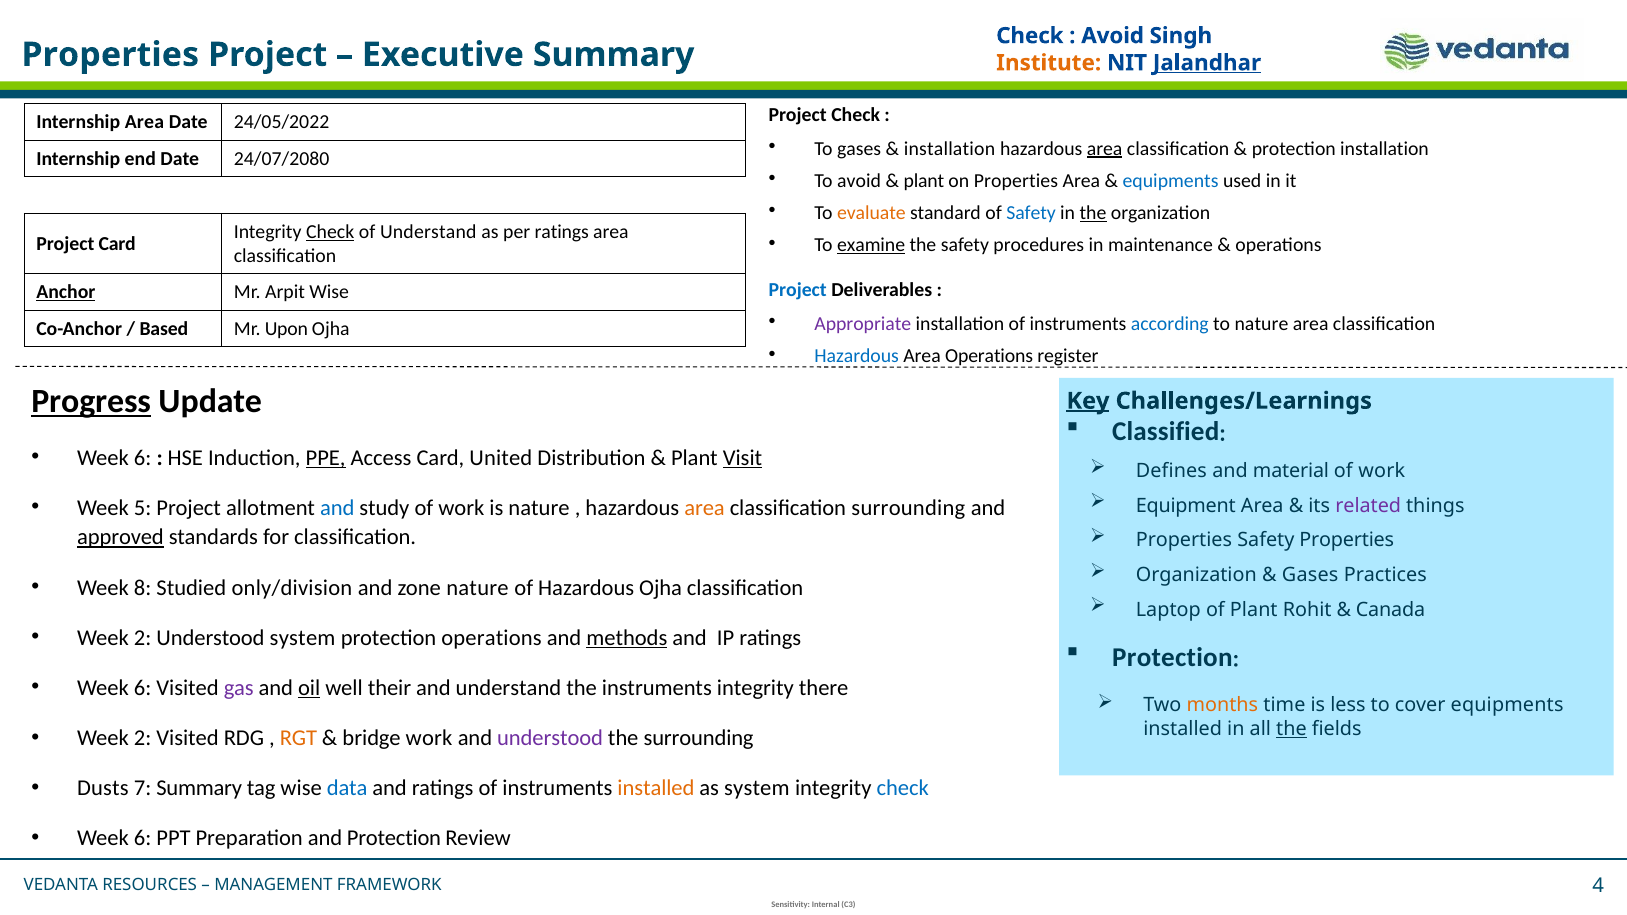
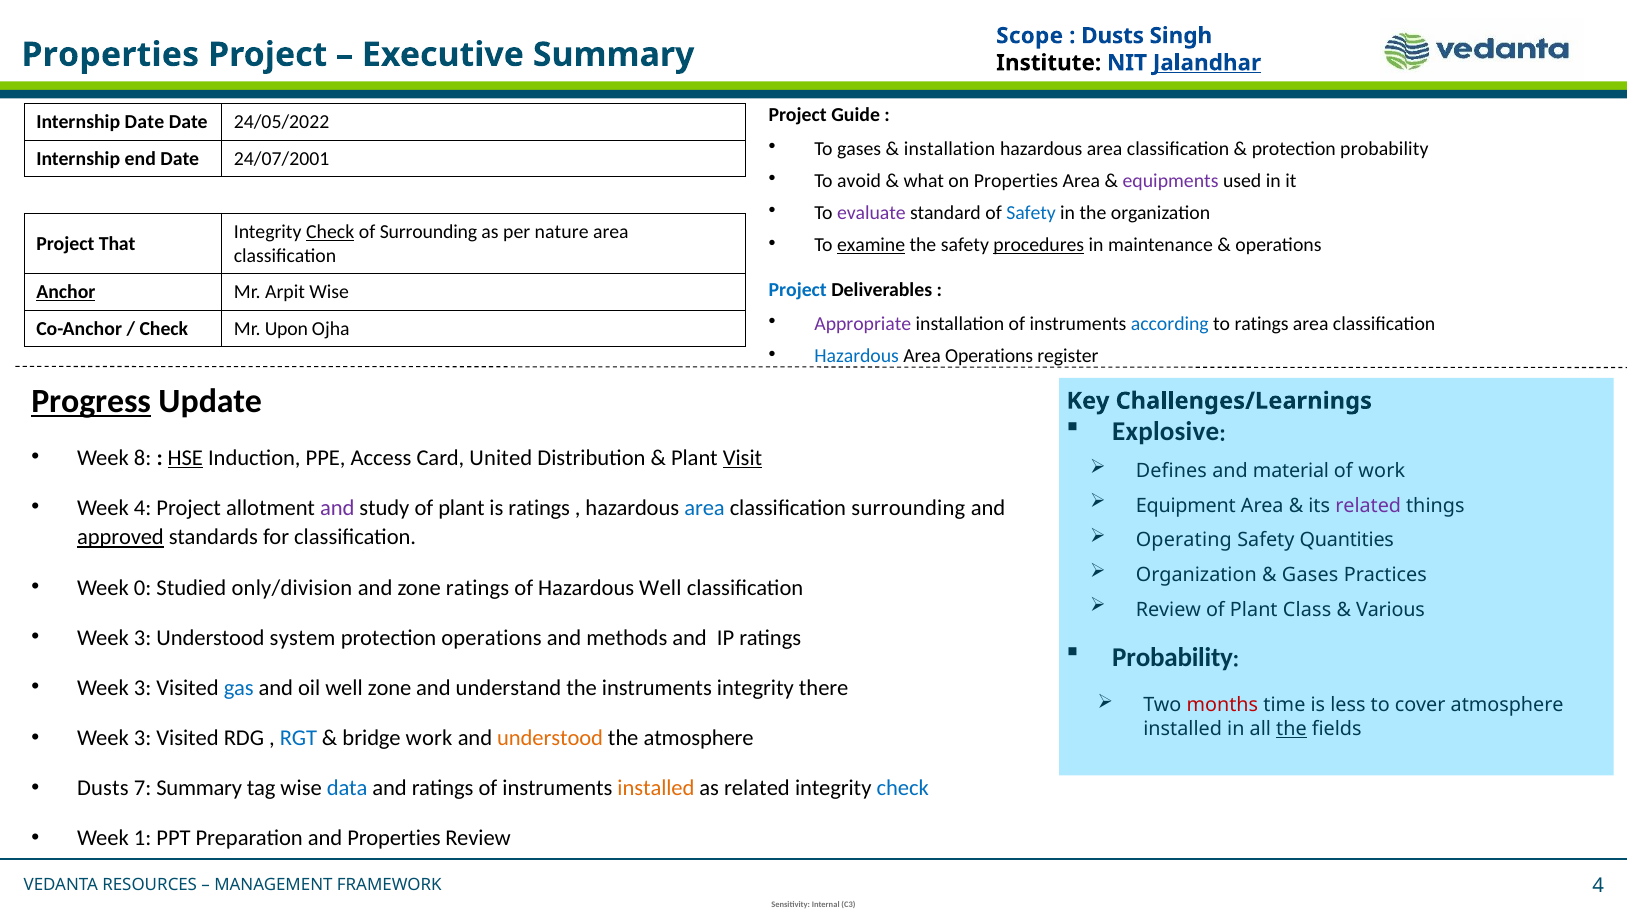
Check at (1030, 36): Check -> Scope
Avoid at (1113, 36): Avoid -> Dusts
Institute colour: orange -> black
Project Check: Check -> Guide
Internship Area: Area -> Date
area at (1105, 149) underline: present -> none
protection installation: installation -> probability
24/07/2080: 24/07/2080 -> 24/07/2001
plant at (924, 181): plant -> what
equipments at (1171, 181) colour: blue -> purple
evaluate colour: orange -> purple
the at (1093, 213) underline: present -> none
of Understand: Understand -> Surrounding
per ratings: ratings -> nature
procedures underline: none -> present
Project Card: Card -> That
to nature: nature -> ratings
Based at (164, 329): Based -> Check
Key underline: present -> none
Classified: Classified -> Explosive
6 at (143, 458): 6 -> 8
HSE underline: none -> present
PPE underline: present -> none
Week 5: 5 -> 4
and at (337, 508) colour: blue -> purple
study of work: work -> plant
is nature: nature -> ratings
area at (705, 508) colour: orange -> blue
Properties at (1184, 541): Properties -> Operating
Safety Properties: Properties -> Quantities
8: 8 -> 0
zone nature: nature -> ratings
Hazardous Ojha: Ojha -> Well
Laptop at (1168, 610): Laptop -> Review
Rohit: Rohit -> Class
Canada: Canada -> Various
2 at (143, 638): 2 -> 3
methods underline: present -> none
Protection at (1172, 658): Protection -> Probability
6 at (143, 688): 6 -> 3
gas colour: purple -> blue
oil underline: present -> none
well their: their -> zone
months colour: orange -> red
cover equipments: equipments -> atmosphere
2 at (143, 738): 2 -> 3
RGT colour: orange -> blue
understood at (550, 738) colour: purple -> orange
the surrounding: surrounding -> atmosphere
as system: system -> related
6 at (143, 838): 6 -> 1
and Protection: Protection -> Properties
